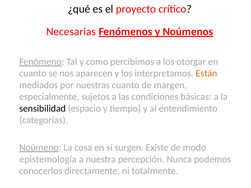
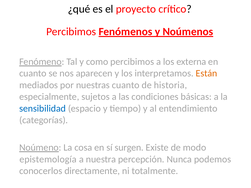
Necesarias at (71, 32): Necesarias -> Percibimos
otorgar: otorgar -> externa
margen: margen -> historia
sensibilidad colour: black -> blue
